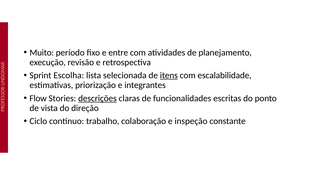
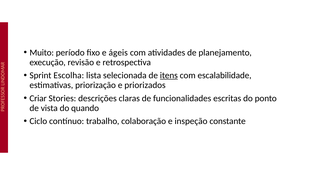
entre: entre -> ágeis
integrantes: integrantes -> priorizados
Flow: Flow -> Criar
descrições underline: present -> none
direção: direção -> quando
